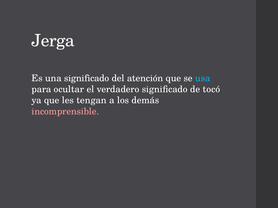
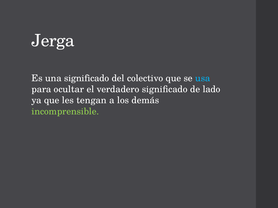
atención: atención -> colectivo
tocó: tocó -> lado
incomprensible colour: pink -> light green
